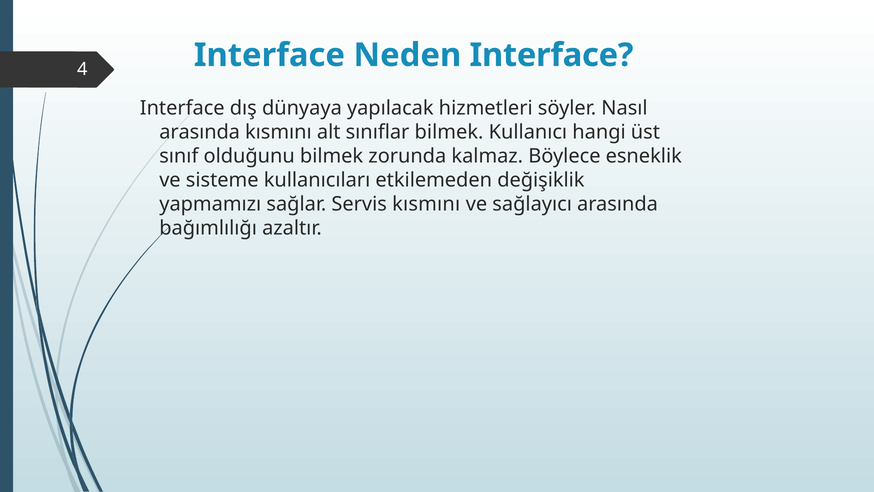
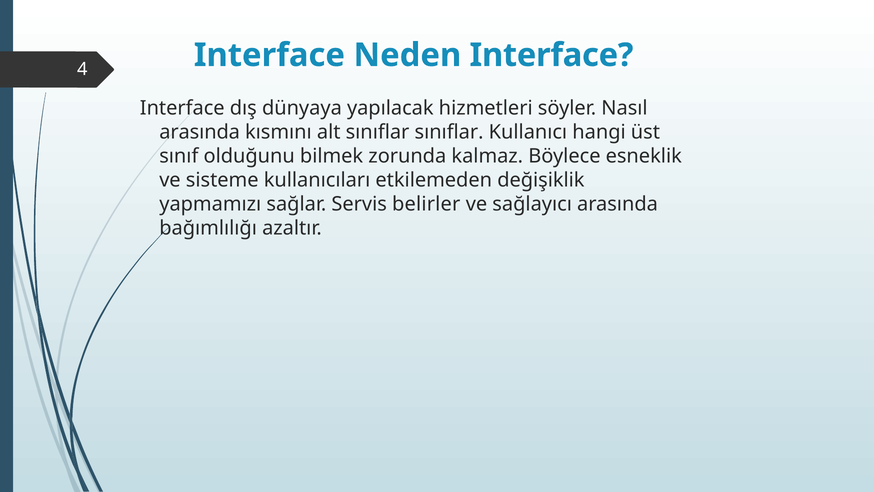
sınıflar bilmek: bilmek -> sınıflar
Servis kısmını: kısmını -> belirler
